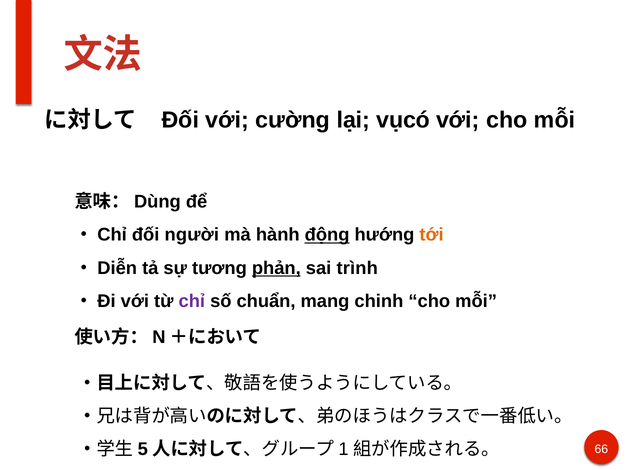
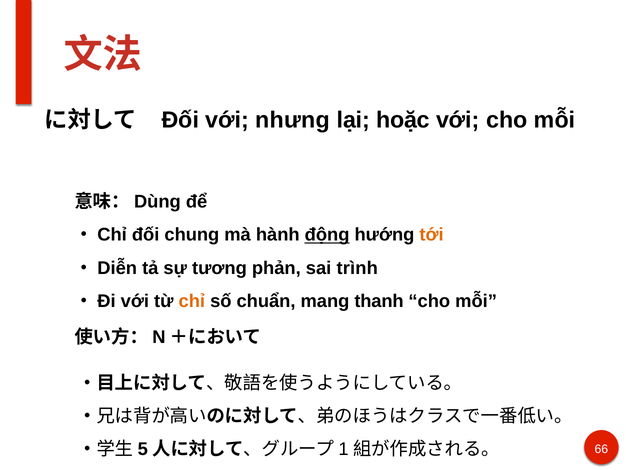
cường: cường -> nhưng
vụcó: vụcó -> hoặc
người: người -> chung
phản underline: present -> none
chỉ at (192, 301) colour: purple -> orange
chinh: chinh -> thanh
